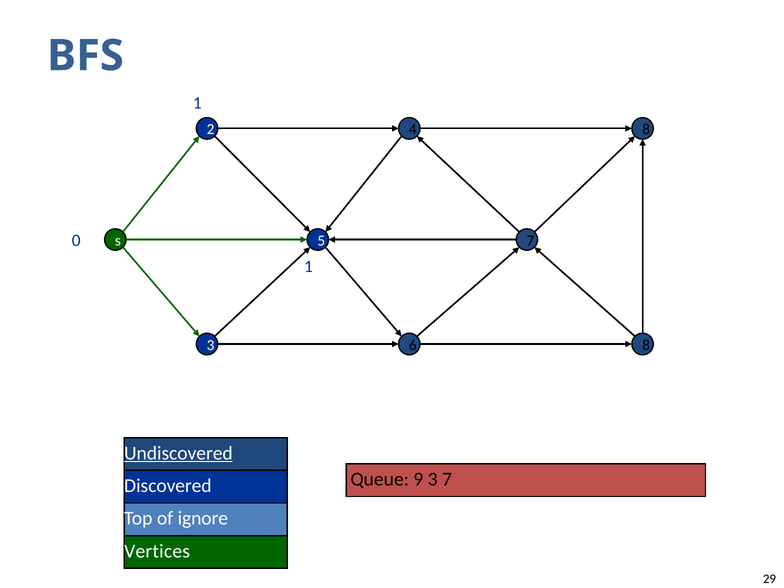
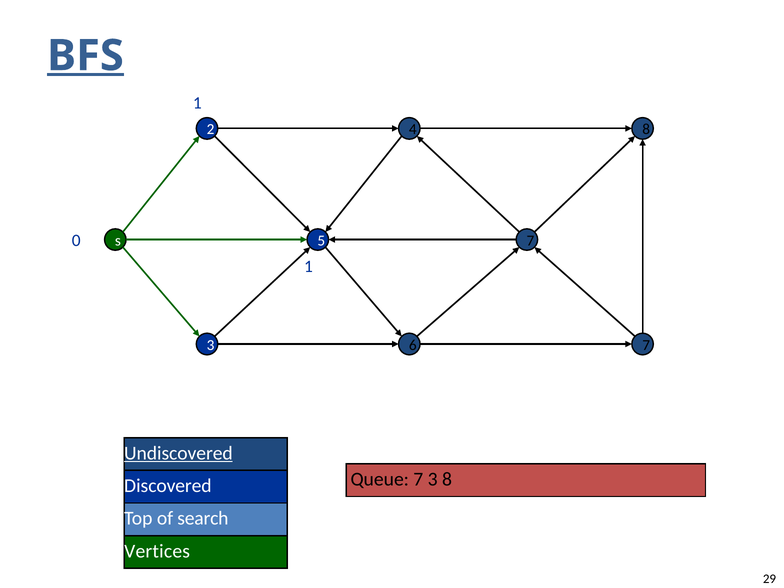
BFS underline: none -> present
6 8: 8 -> 7
Queue 9: 9 -> 7
3 7: 7 -> 8
ignore: ignore -> search
